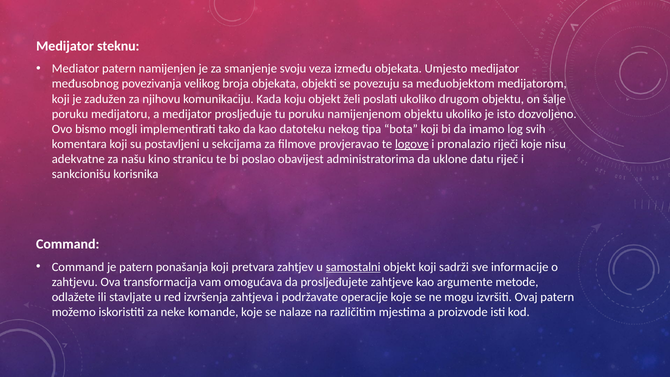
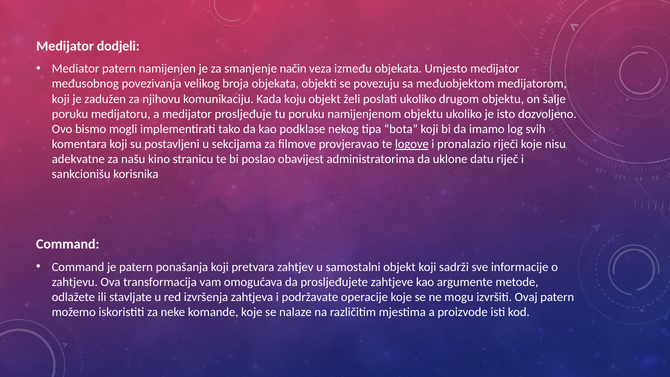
steknu: steknu -> dodjeli
svoju: svoju -> način
datoteku: datoteku -> podklase
samostalni underline: present -> none
